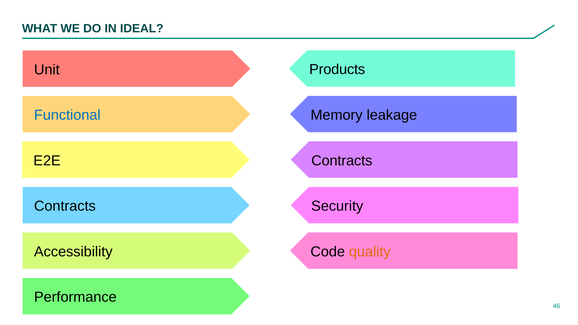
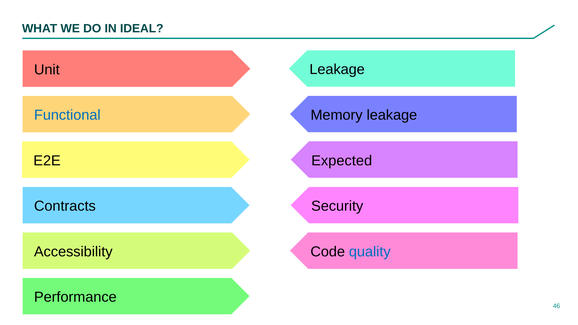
Products at (337, 70): Products -> Leakage
Contracts at (342, 161): Contracts -> Expected
quality colour: orange -> blue
